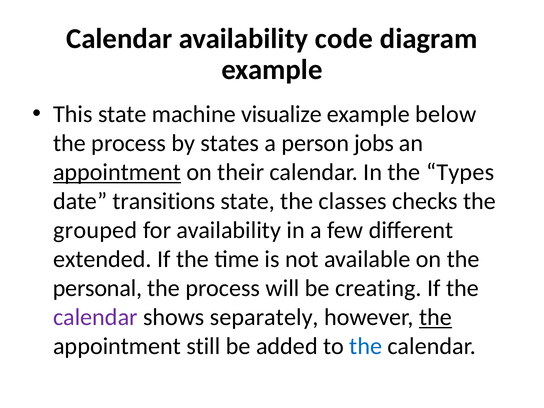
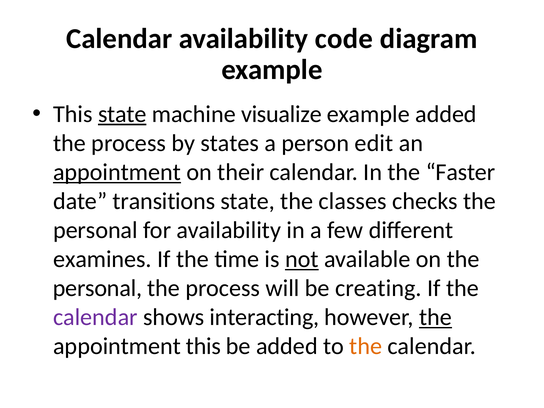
state at (122, 114) underline: none -> present
example below: below -> added
jobs: jobs -> edit
Types: Types -> Faster
grouped at (95, 230): grouped -> personal
extended: extended -> examines
not underline: none -> present
separately: separately -> interacting
appointment still: still -> this
the at (366, 346) colour: blue -> orange
